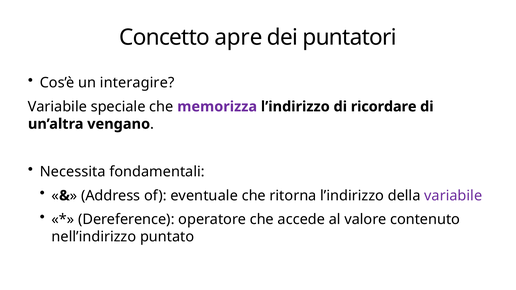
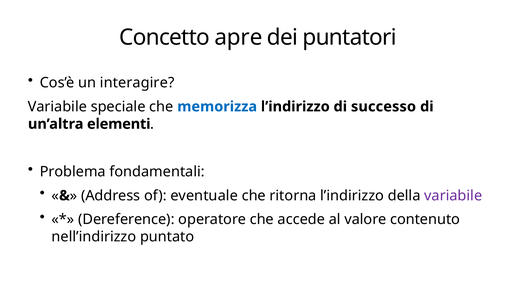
memorizza colour: purple -> blue
ricordare: ricordare -> successo
vengano: vengano -> elementi
Necessita: Necessita -> Problema
